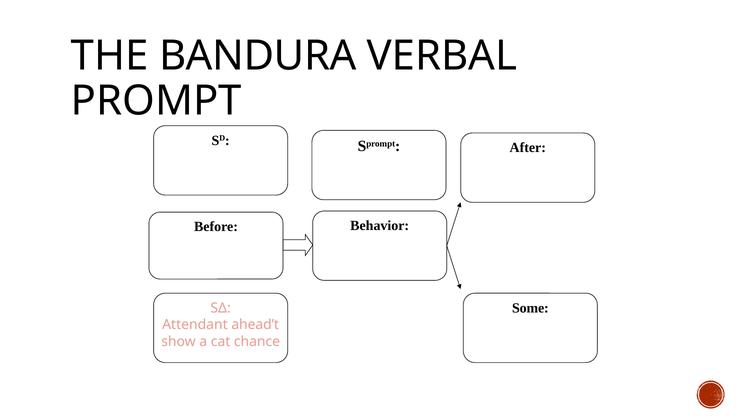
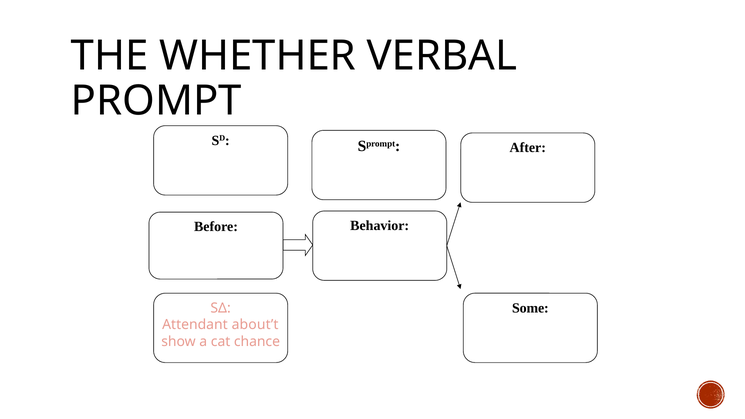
BANDURA: BANDURA -> WHETHER
ahead’t: ahead’t -> about’t
